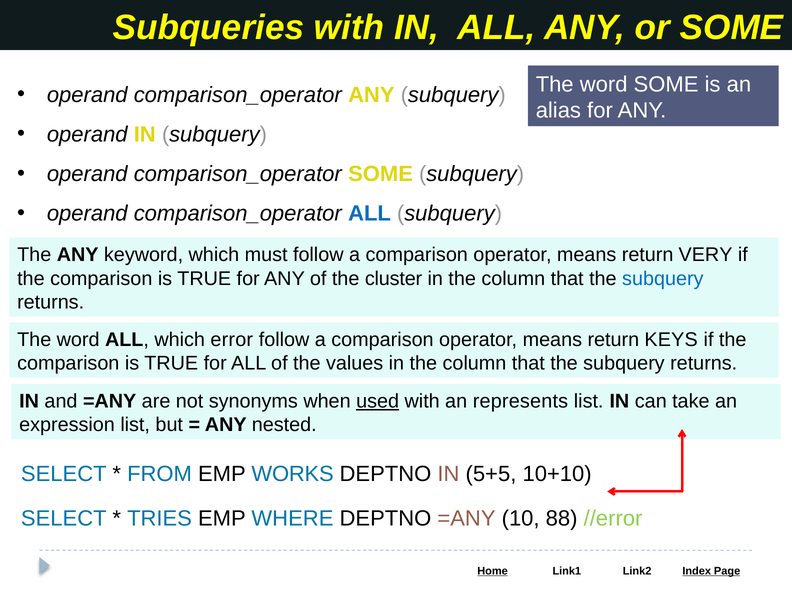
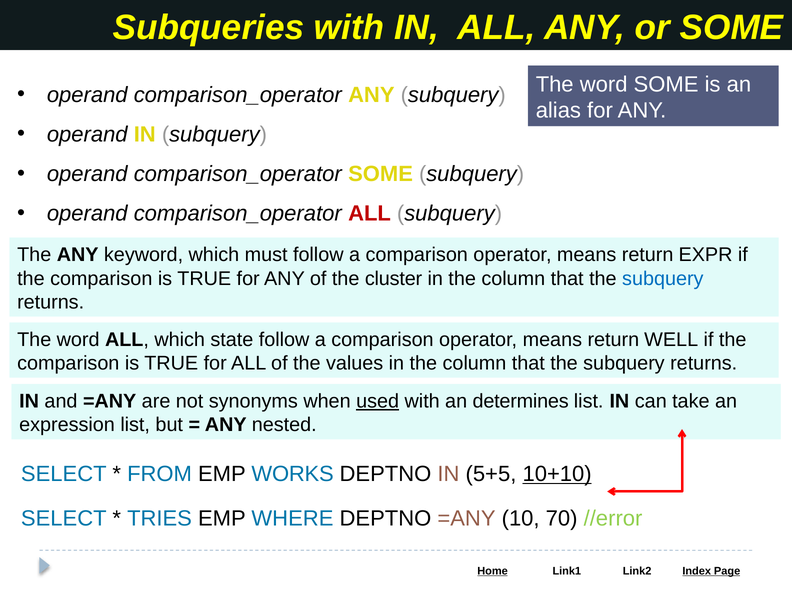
ALL at (370, 214) colour: blue -> red
VERY: VERY -> EXPR
error: error -> state
KEYS: KEYS -> WELL
represents: represents -> determines
10+10 underline: none -> present
88: 88 -> 70
